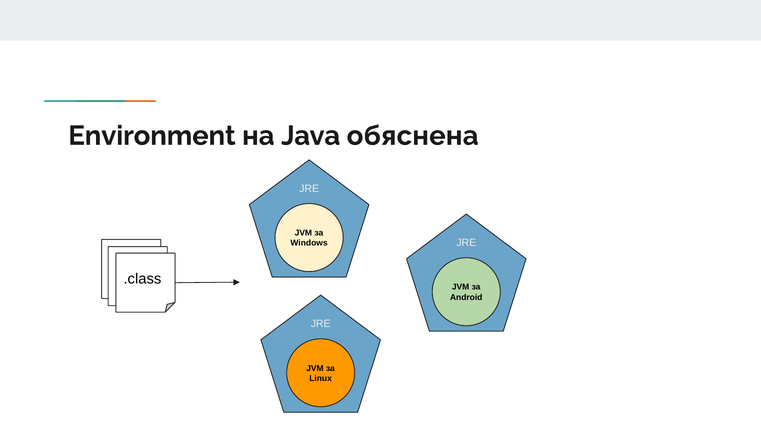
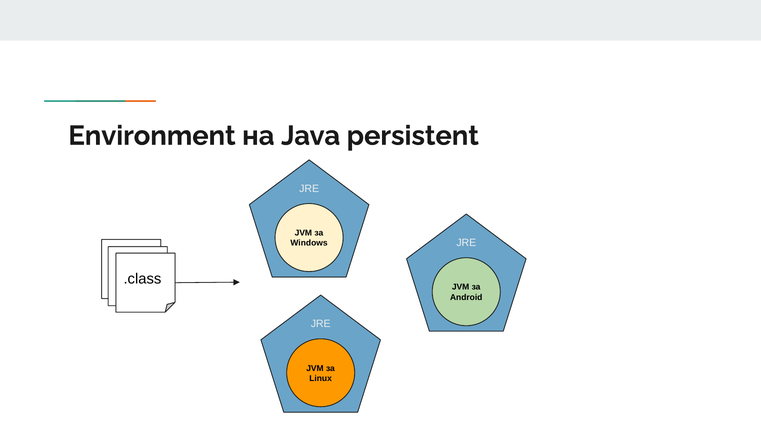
обяснена: обяснена -> persistent
